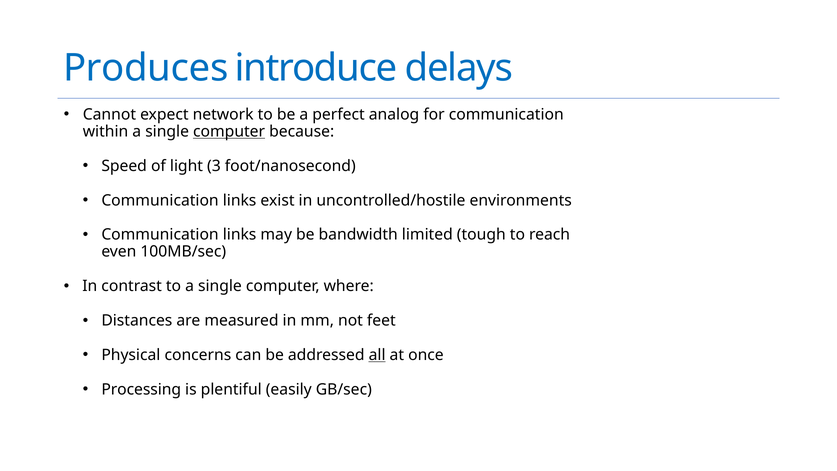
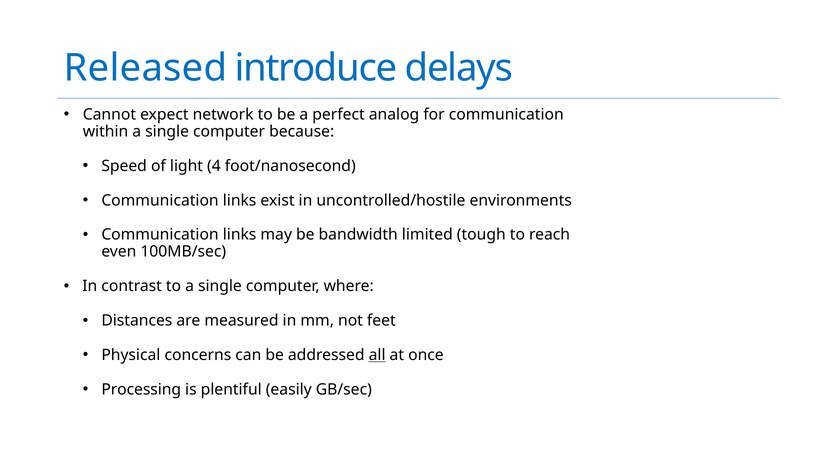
Produces: Produces -> Released
computer at (229, 131) underline: present -> none
3: 3 -> 4
